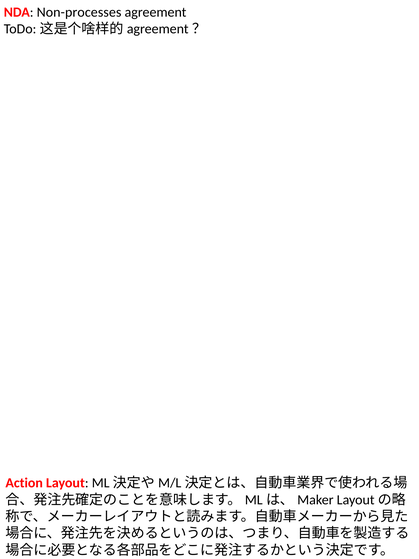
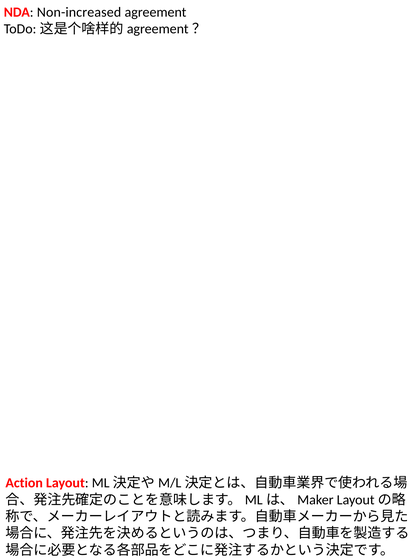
Non-processes: Non-processes -> Non-increased
